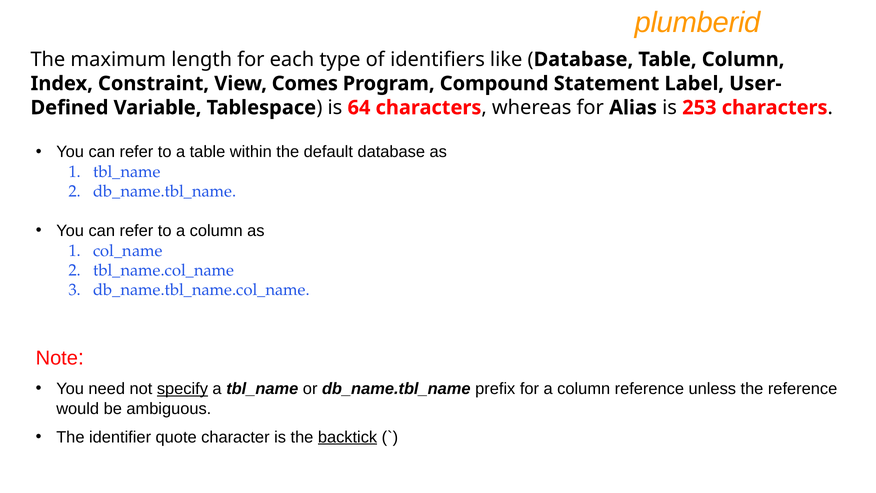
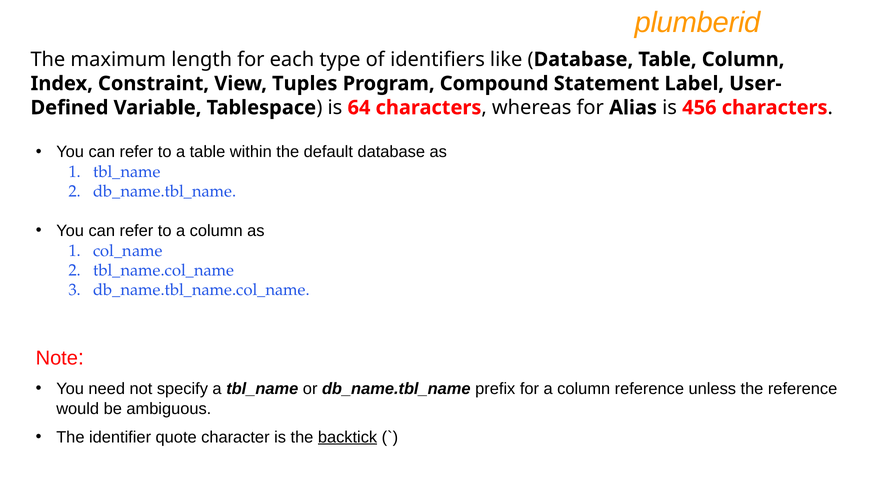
Comes: Comes -> Tuples
253: 253 -> 456
specify underline: present -> none
